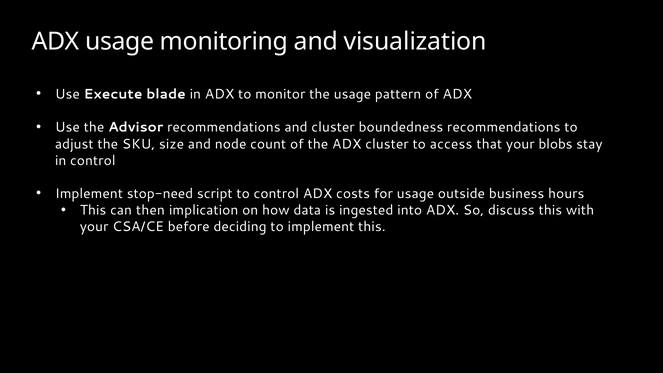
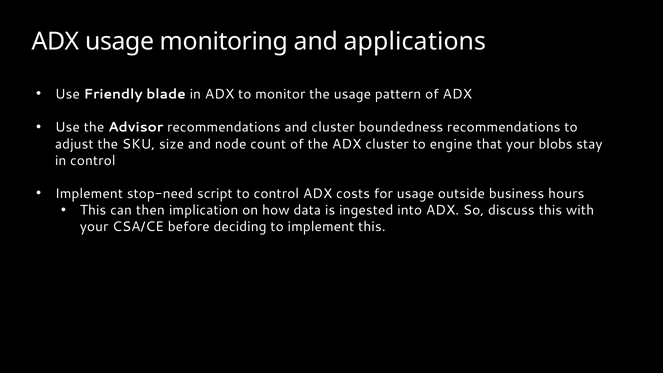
visualization: visualization -> applications
Execute: Execute -> Friendly
access: access -> engine
